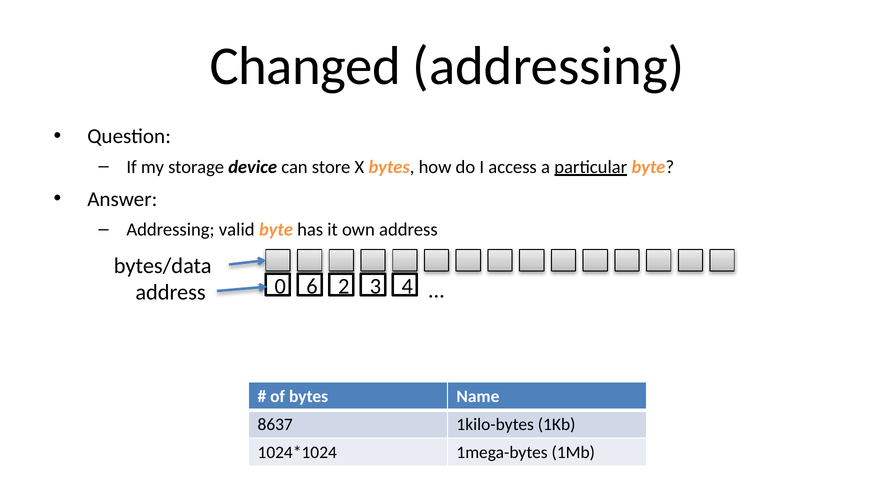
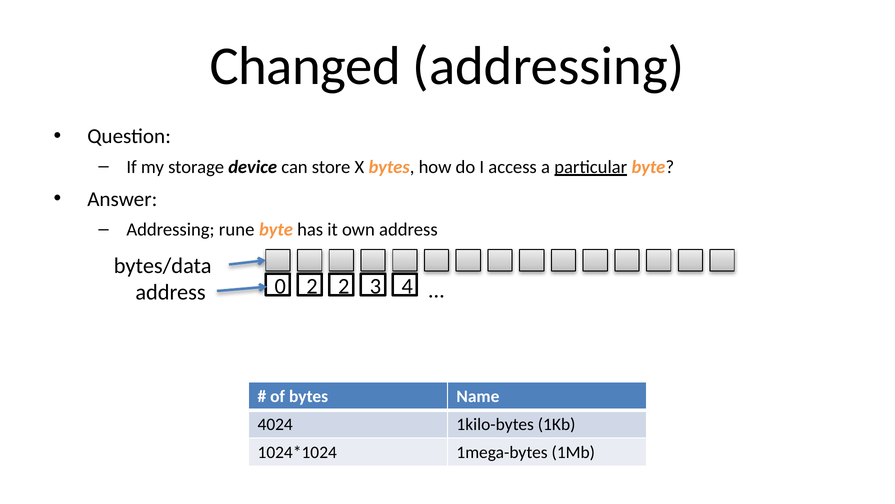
valid: valid -> rune
0 6: 6 -> 2
8637: 8637 -> 4024
